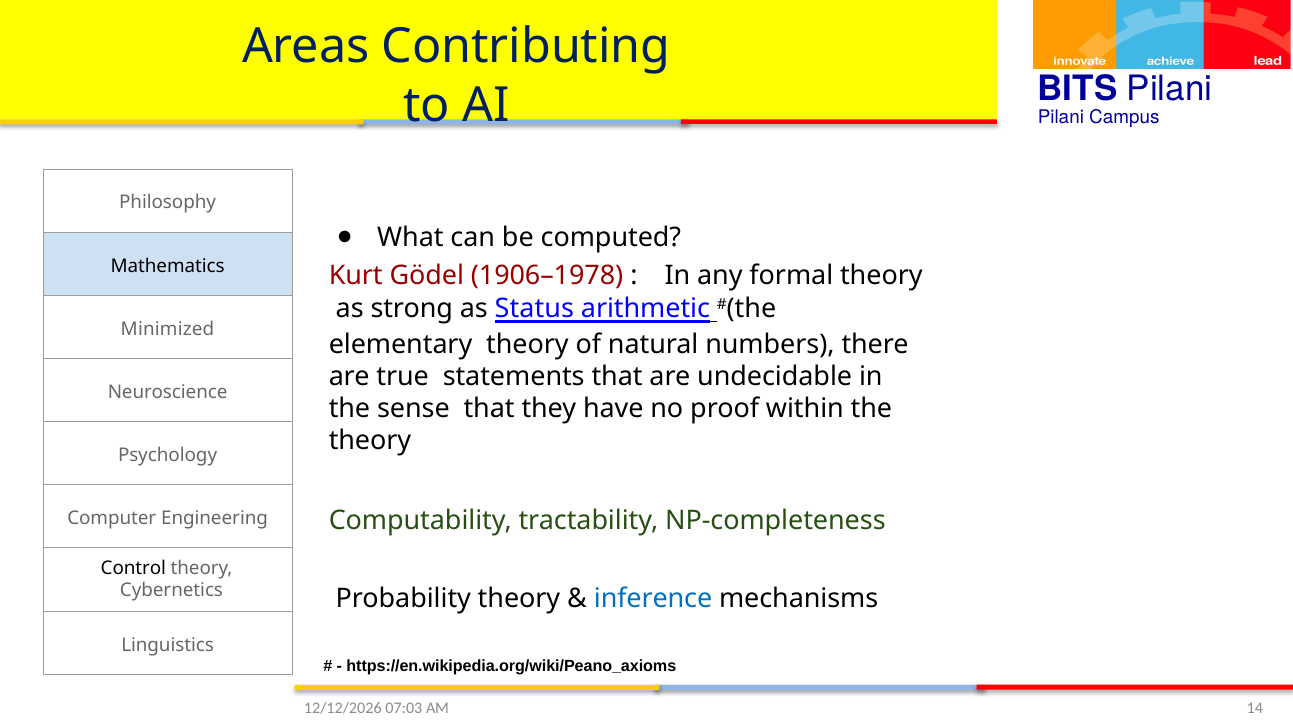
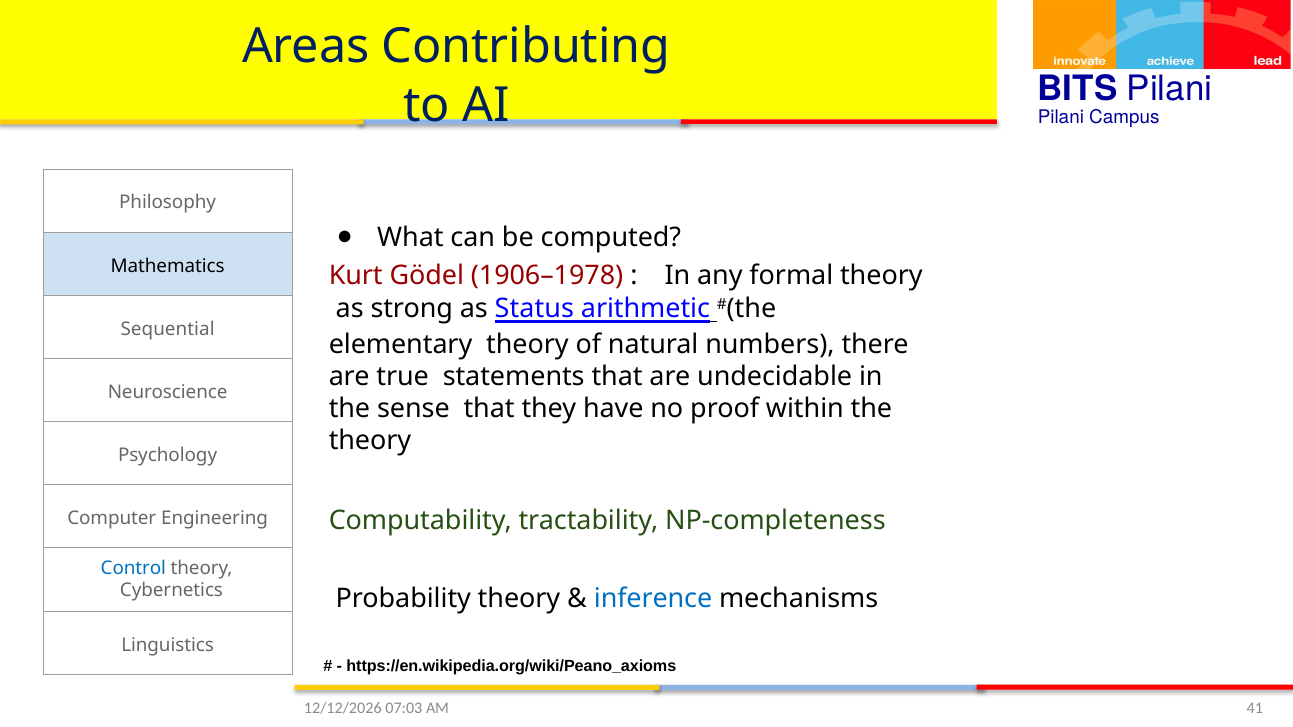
Minimized: Minimized -> Sequential
Control colour: black -> blue
14: 14 -> 41
